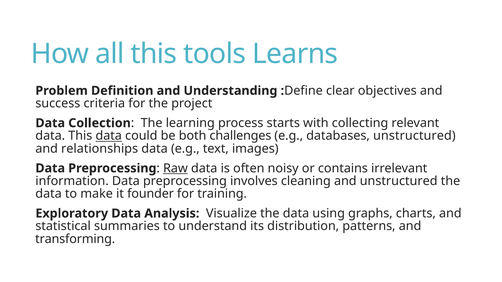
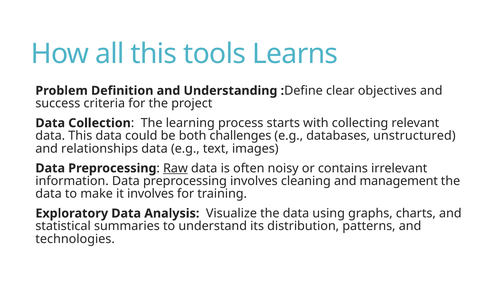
data at (109, 136) underline: present -> none
and unstructured: unstructured -> management
it founder: founder -> involves
transforming: transforming -> technologies
